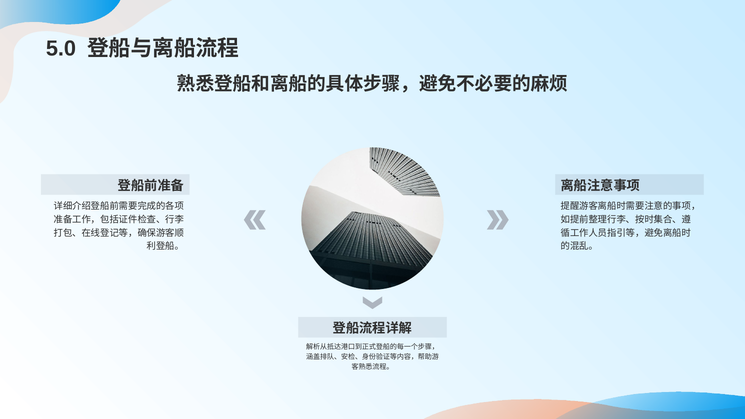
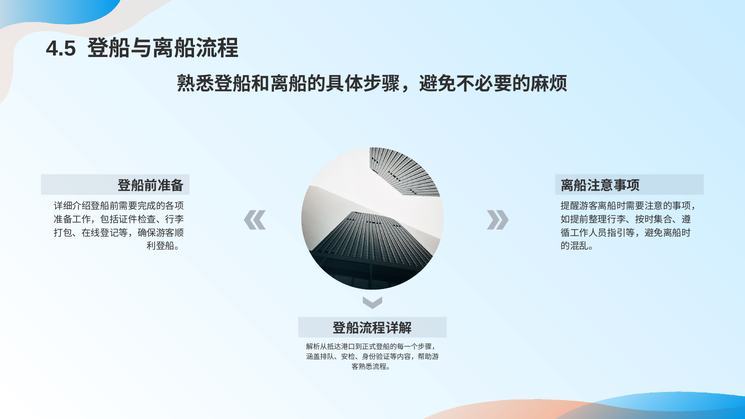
5.0: 5.0 -> 4.5
